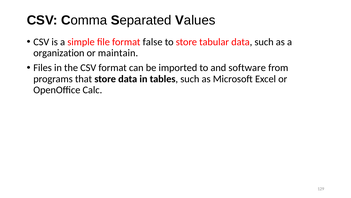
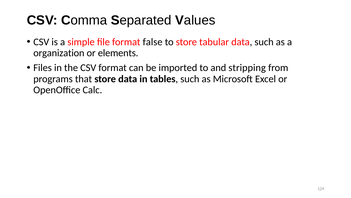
maintain: maintain -> elements
software: software -> stripping
